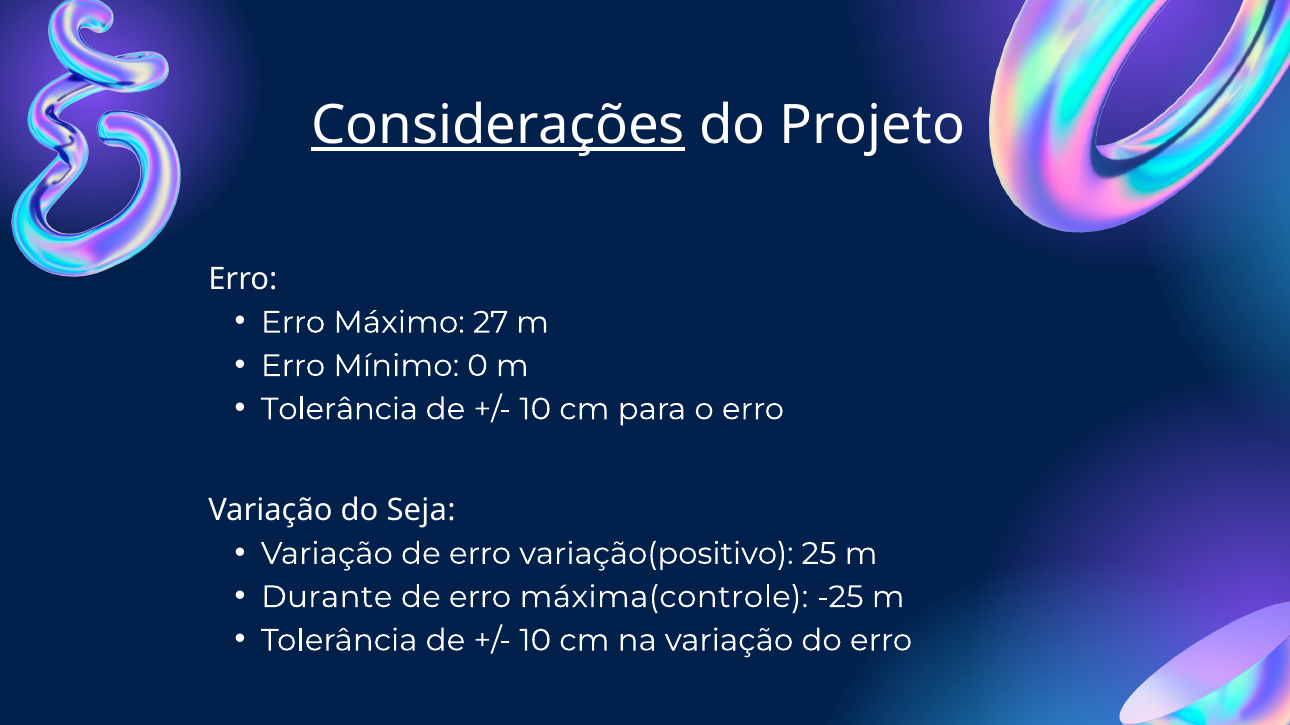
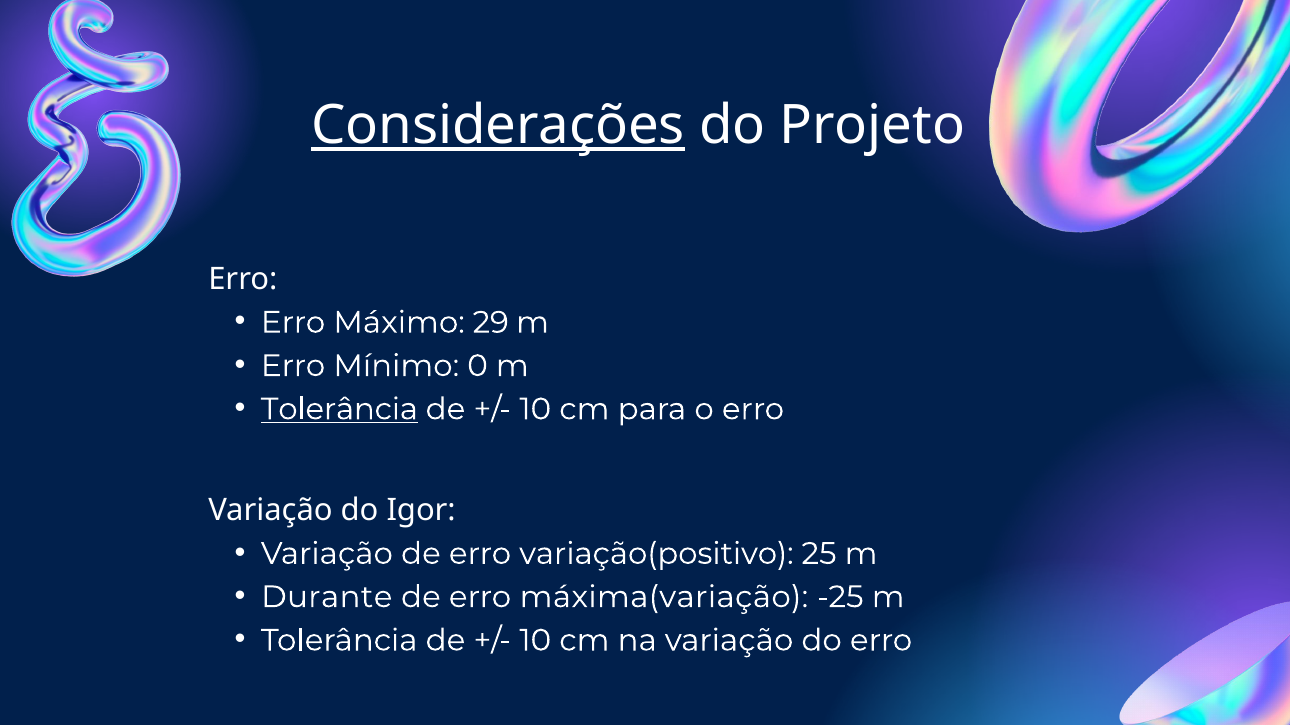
27: 27 -> 29
Tolerância at (339, 409) underline: none -> present
Seja: Seja -> Igor
máxima(controle: máxima(controle -> máxima(variação
